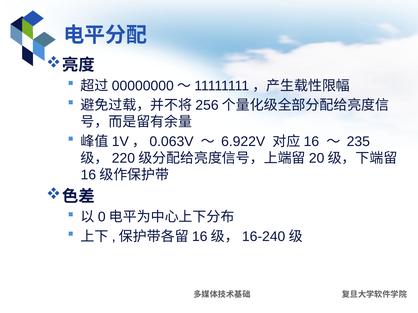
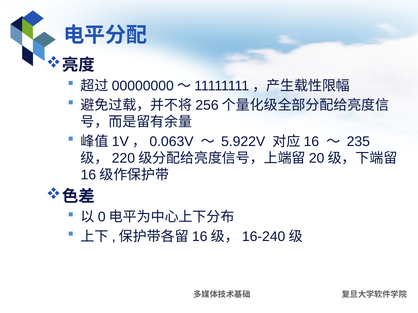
6.922V: 6.922V -> 5.922V
